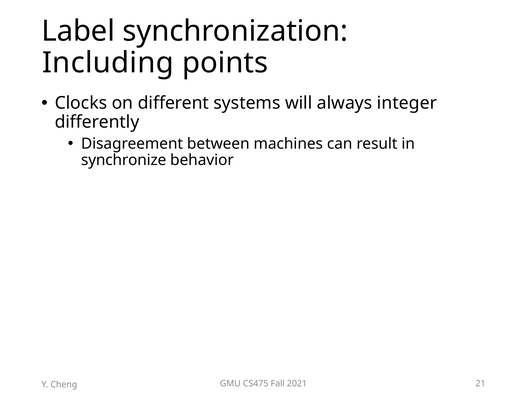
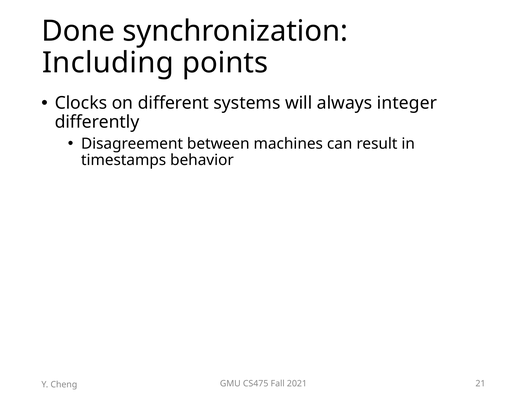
Label: Label -> Done
synchronize: synchronize -> timestamps
